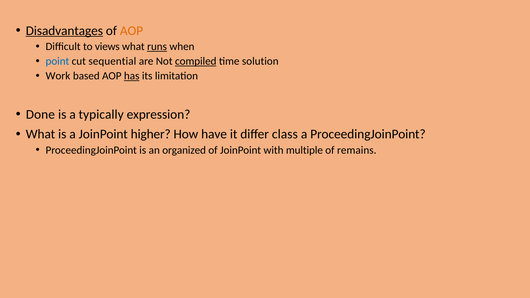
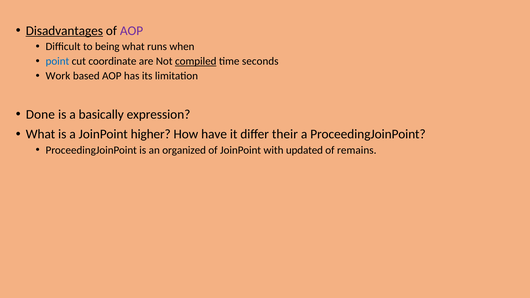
AOP at (132, 31) colour: orange -> purple
views: views -> being
runs underline: present -> none
sequential: sequential -> coordinate
solution: solution -> seconds
has underline: present -> none
typically: typically -> basically
class: class -> their
multiple: multiple -> updated
